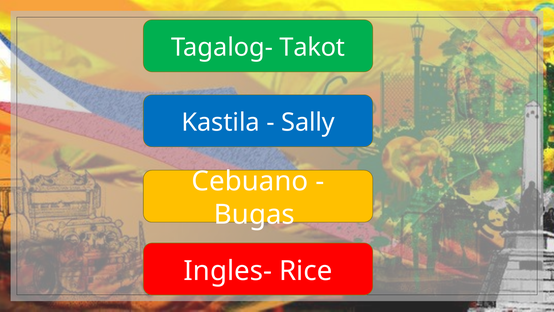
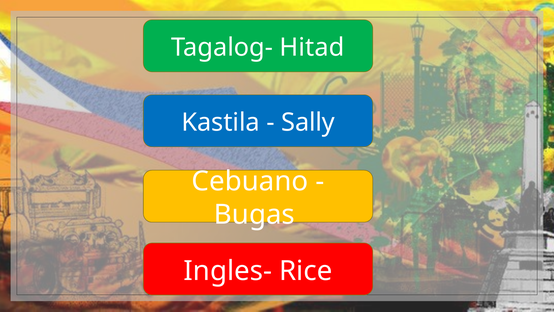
Takot: Takot -> Hitad
